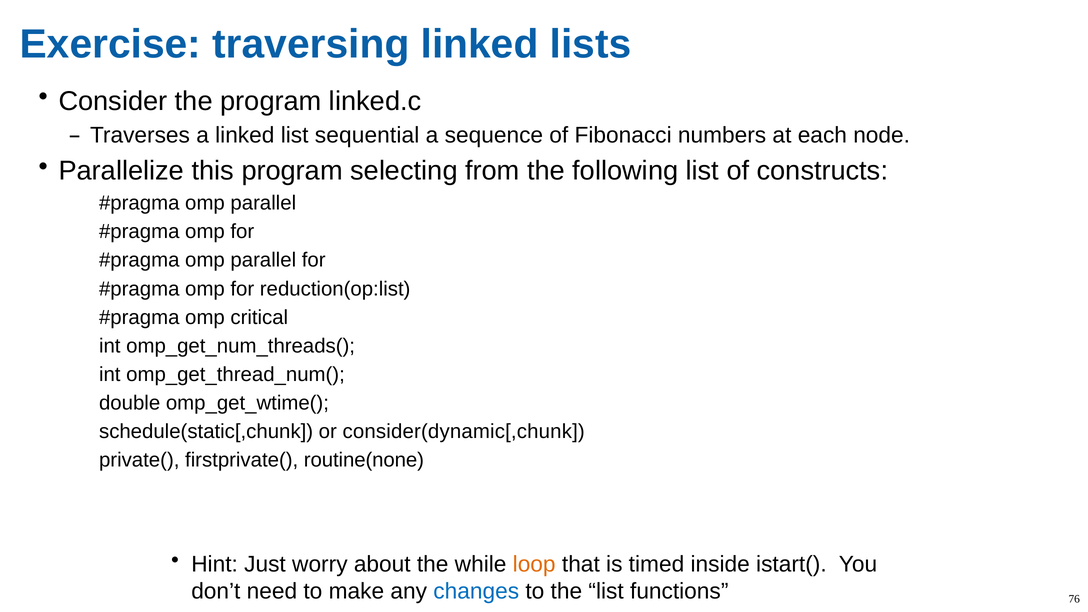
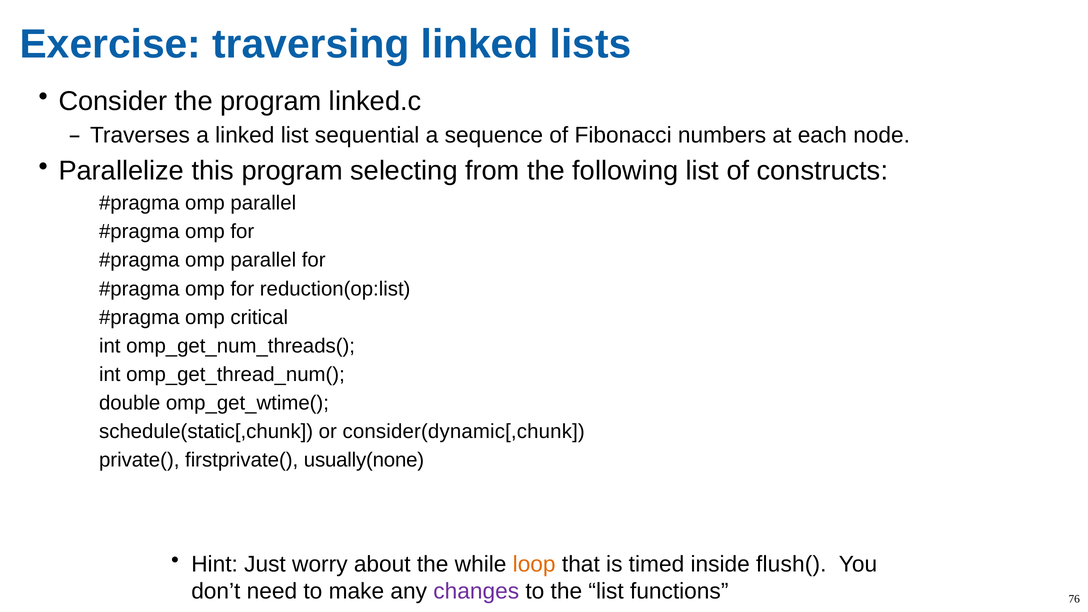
routine(none: routine(none -> usually(none
istart(: istart( -> flush(
changes colour: blue -> purple
